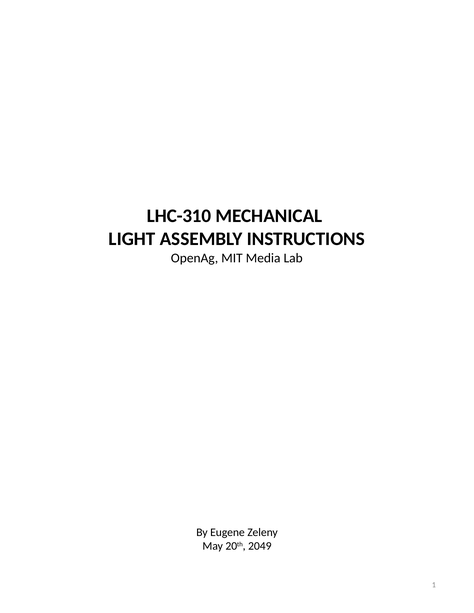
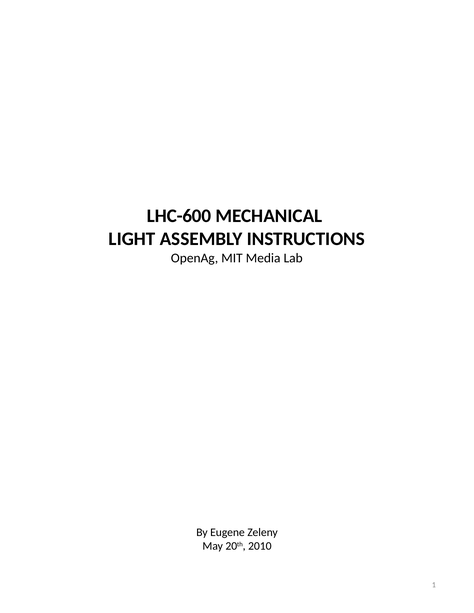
LHC-310: LHC-310 -> LHC-600
2049: 2049 -> 2010
